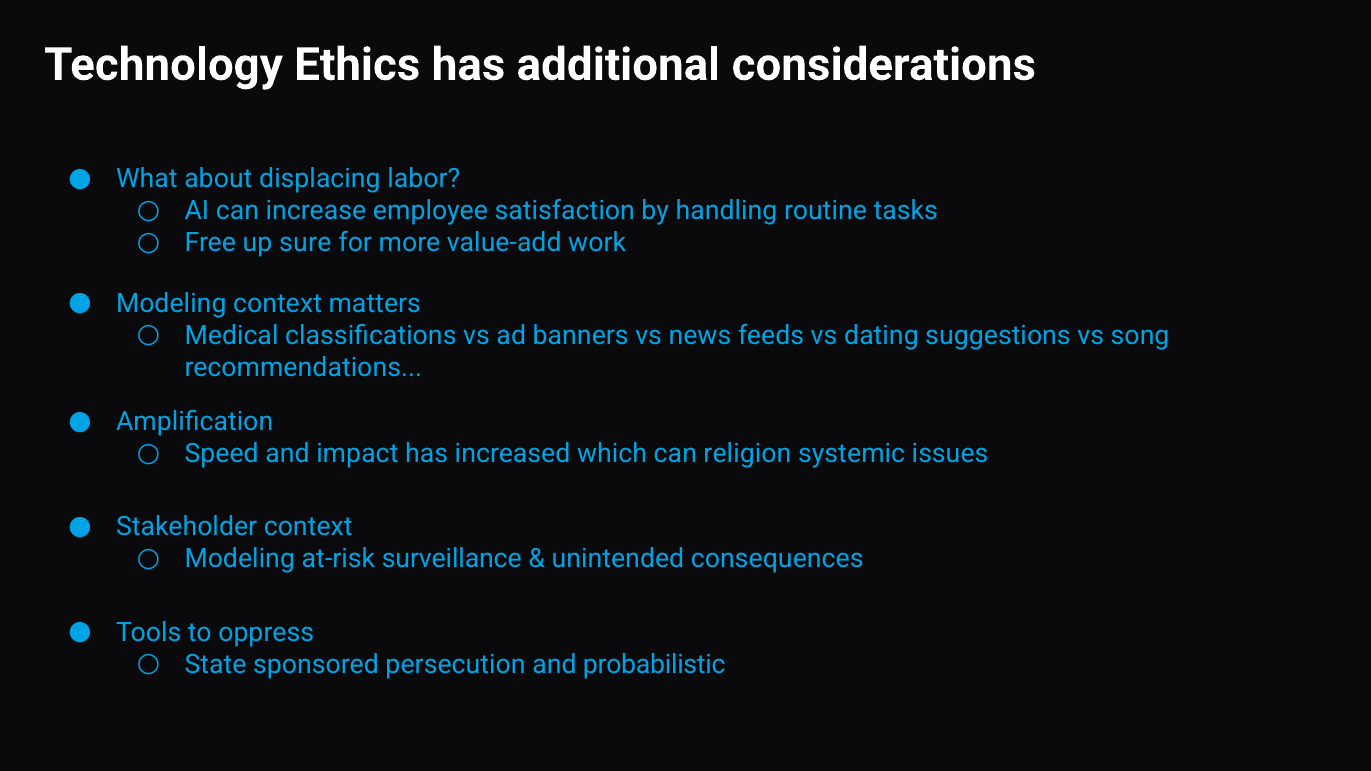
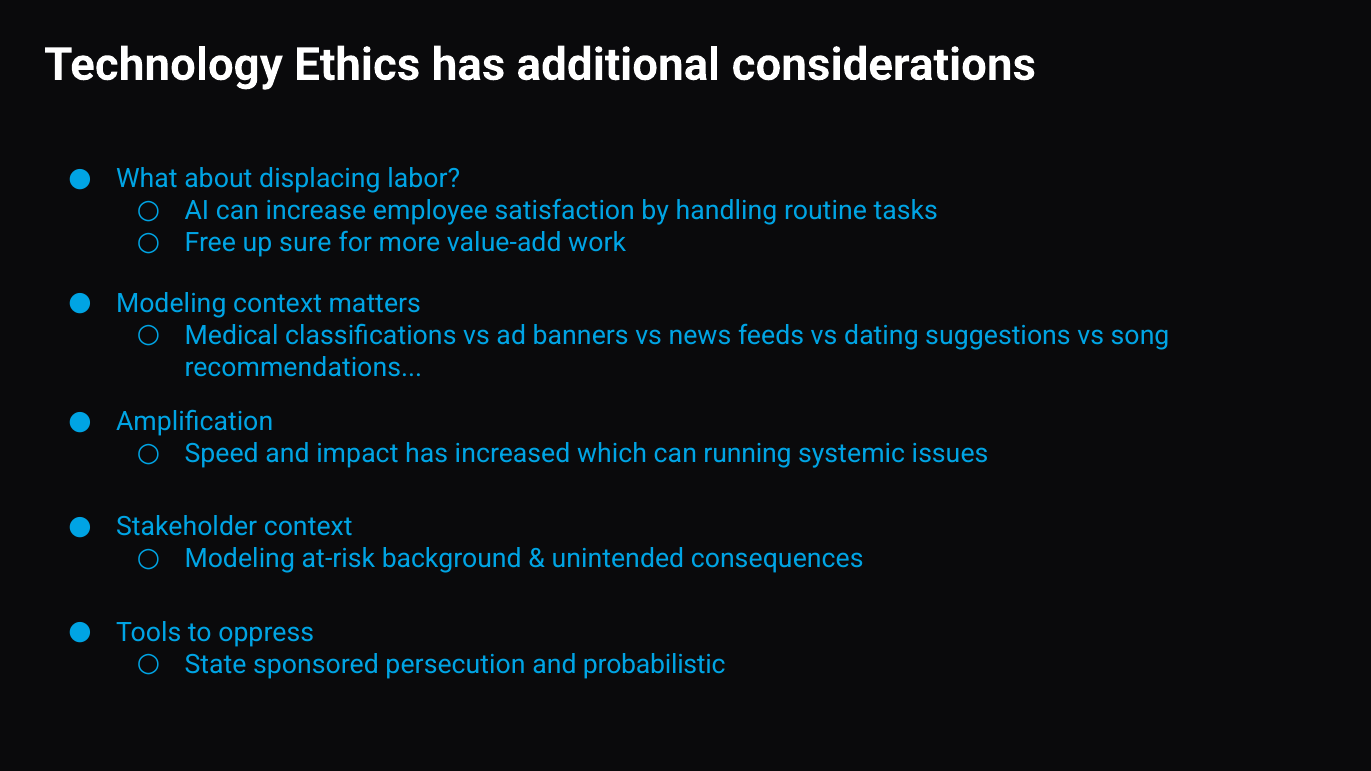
religion: religion -> running
surveillance: surveillance -> background
